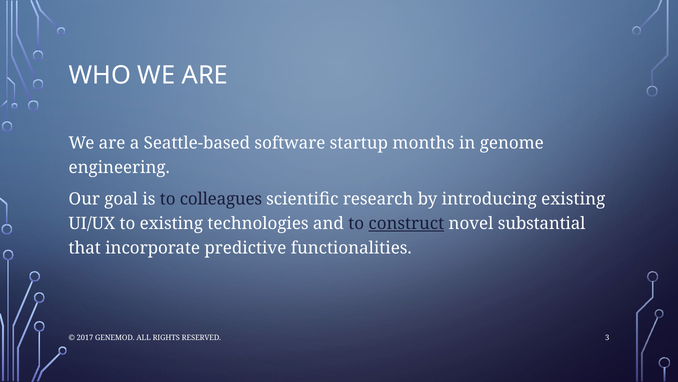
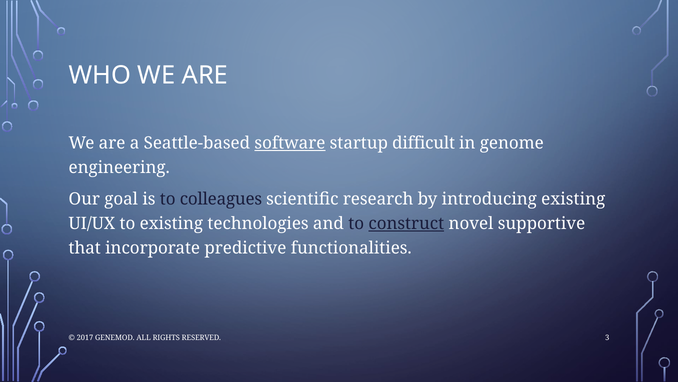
software underline: none -> present
months: months -> difficult
substantial: substantial -> supportive
